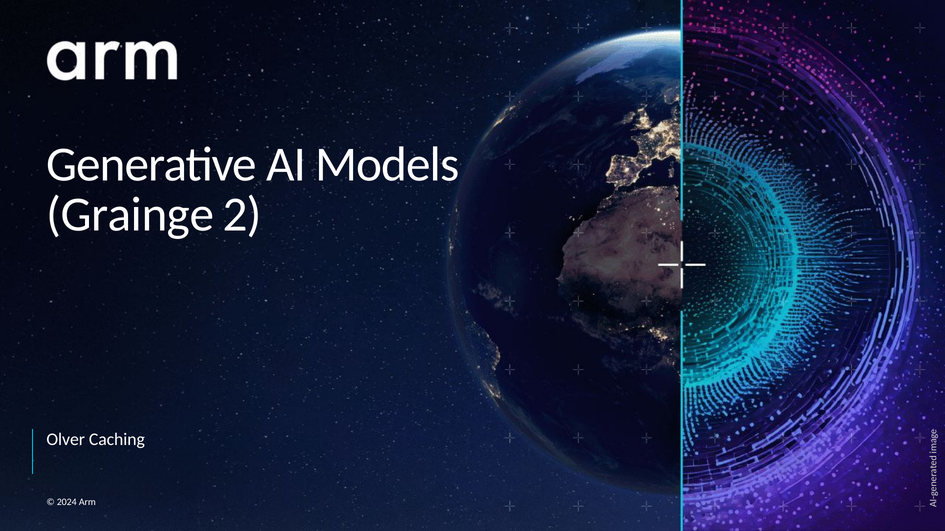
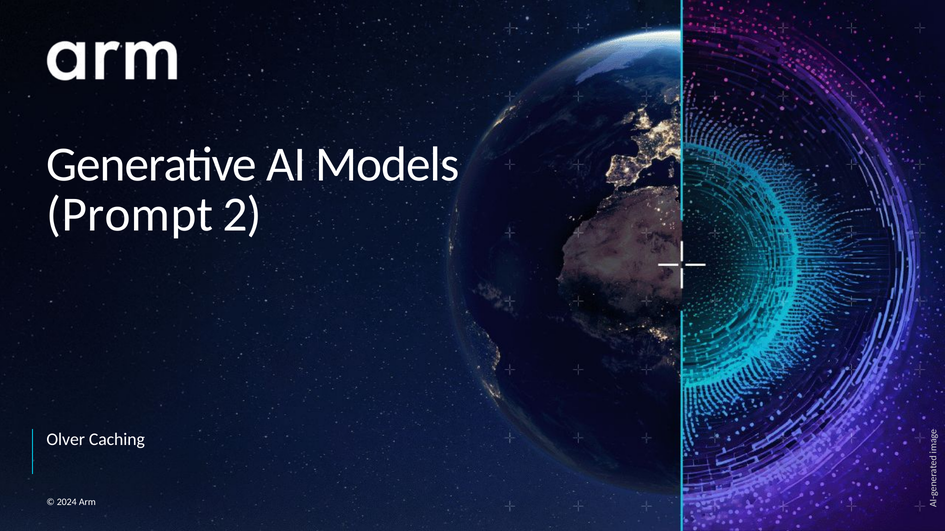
Grainge: Grainge -> Prompt
